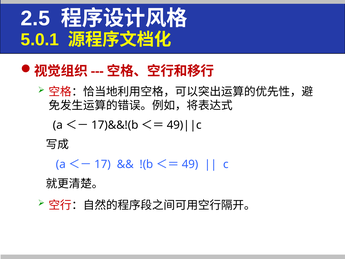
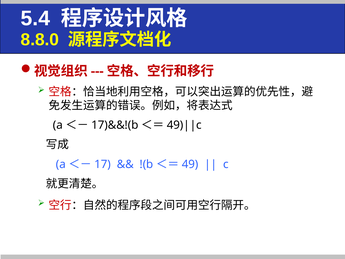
2.5: 2.5 -> 5.4
5.0.1: 5.0.1 -> 8.8.0
